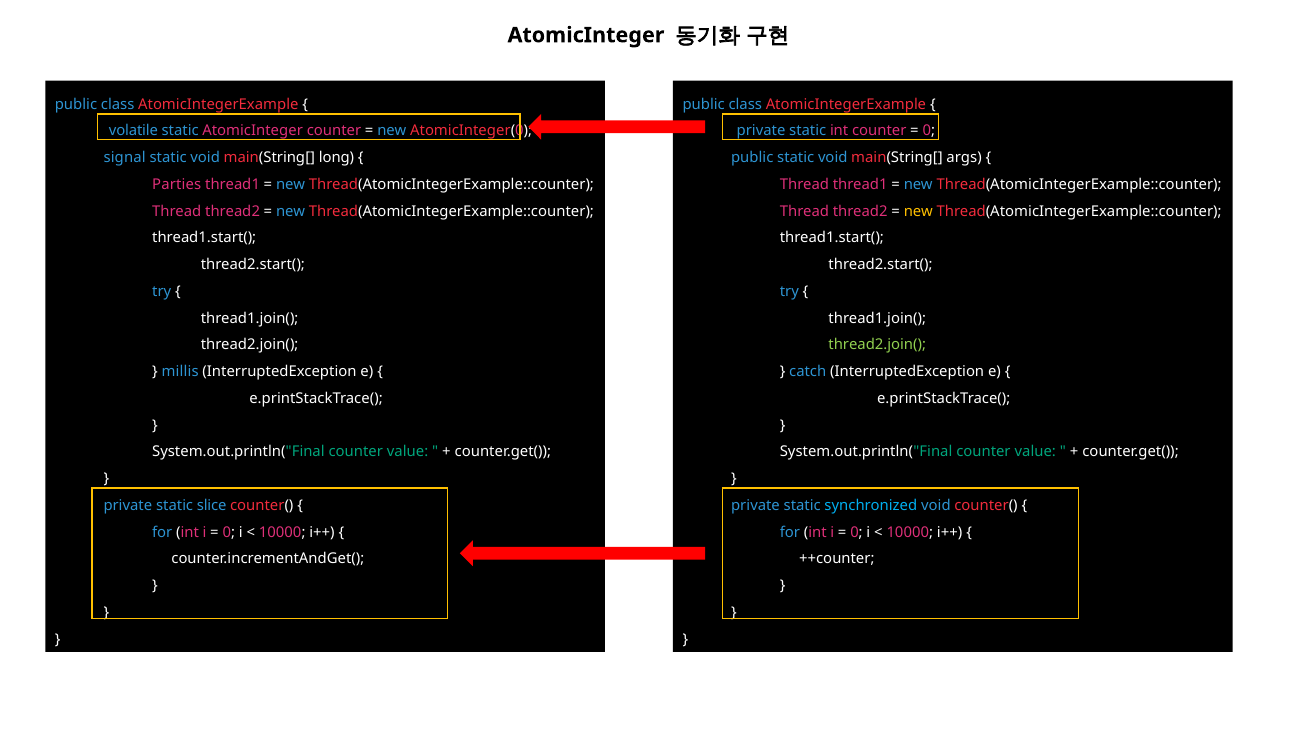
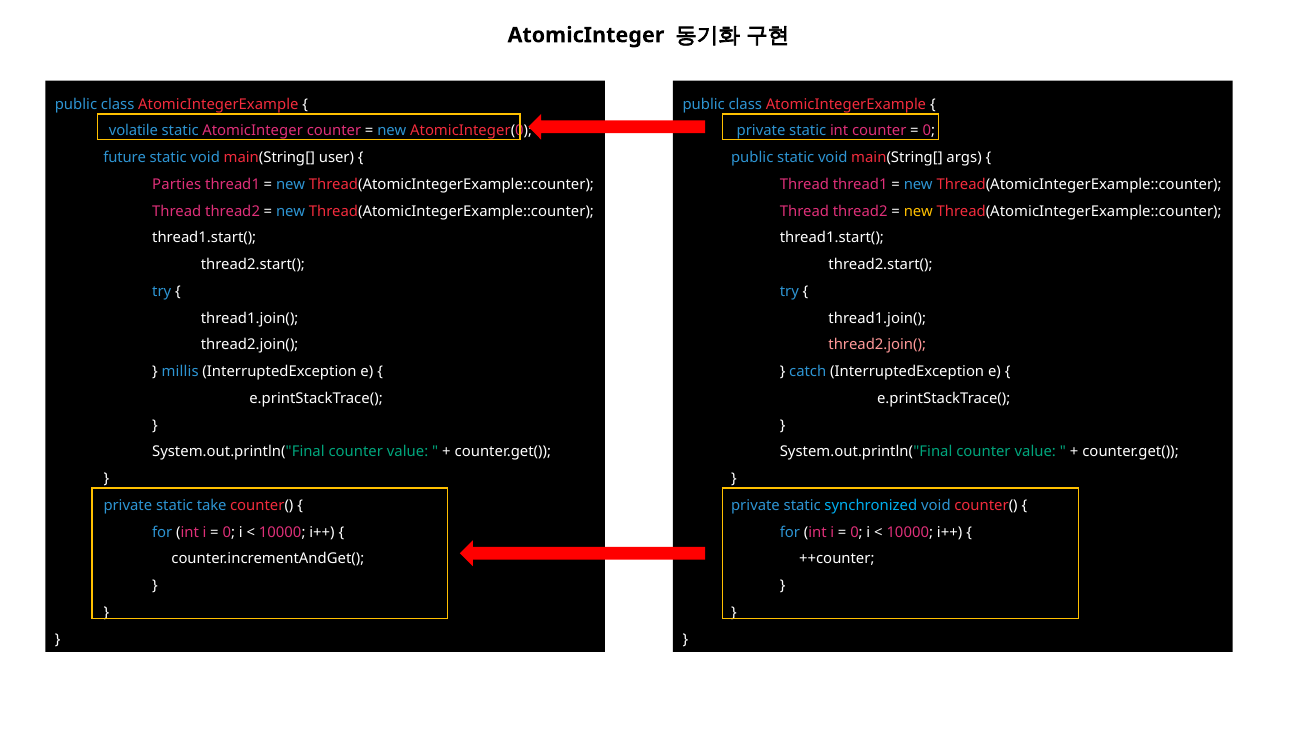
signal: signal -> future
long: long -> user
thread2.join( at (877, 345) colour: light green -> pink
slice: slice -> take
